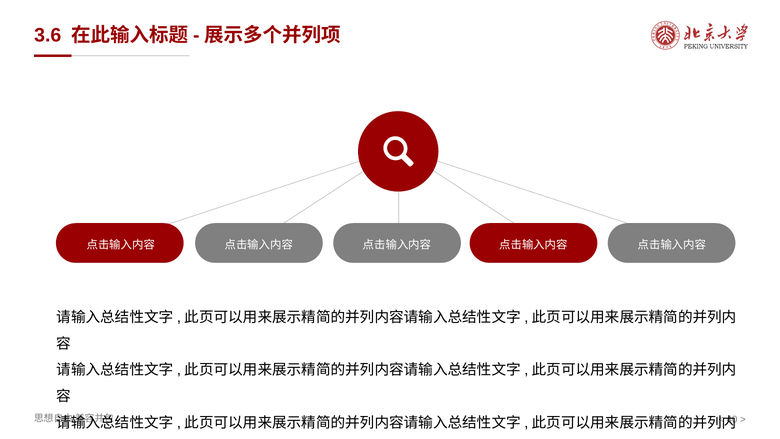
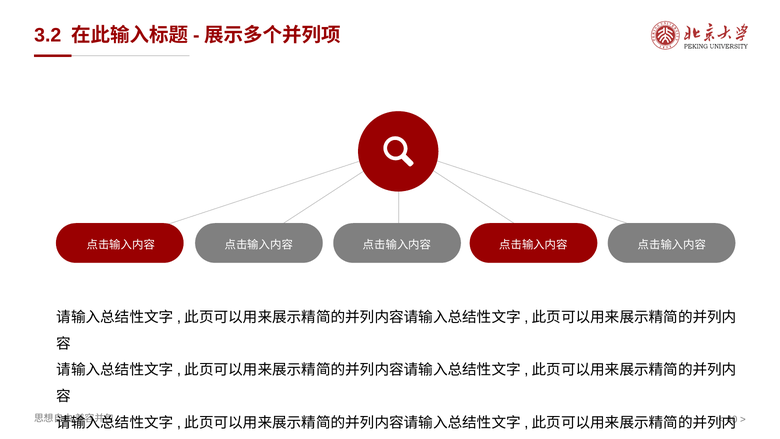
3.6: 3.6 -> 3.2
